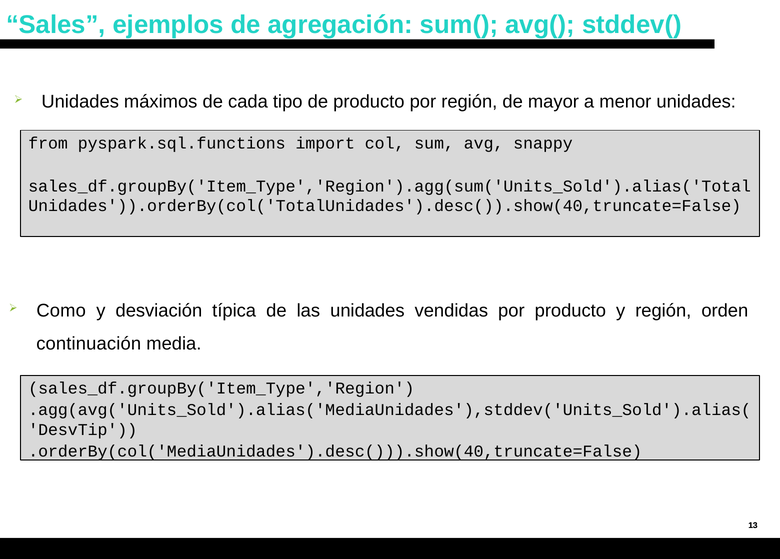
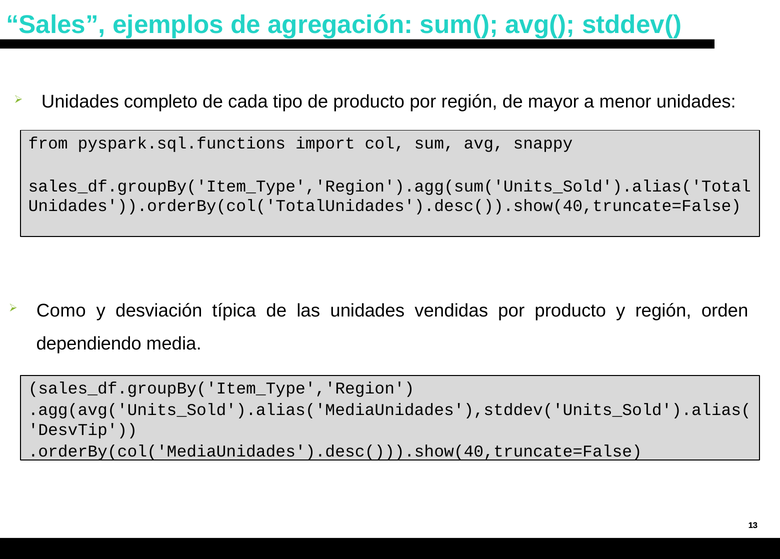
máximos: máximos -> completo
continuación: continuación -> dependiendo
